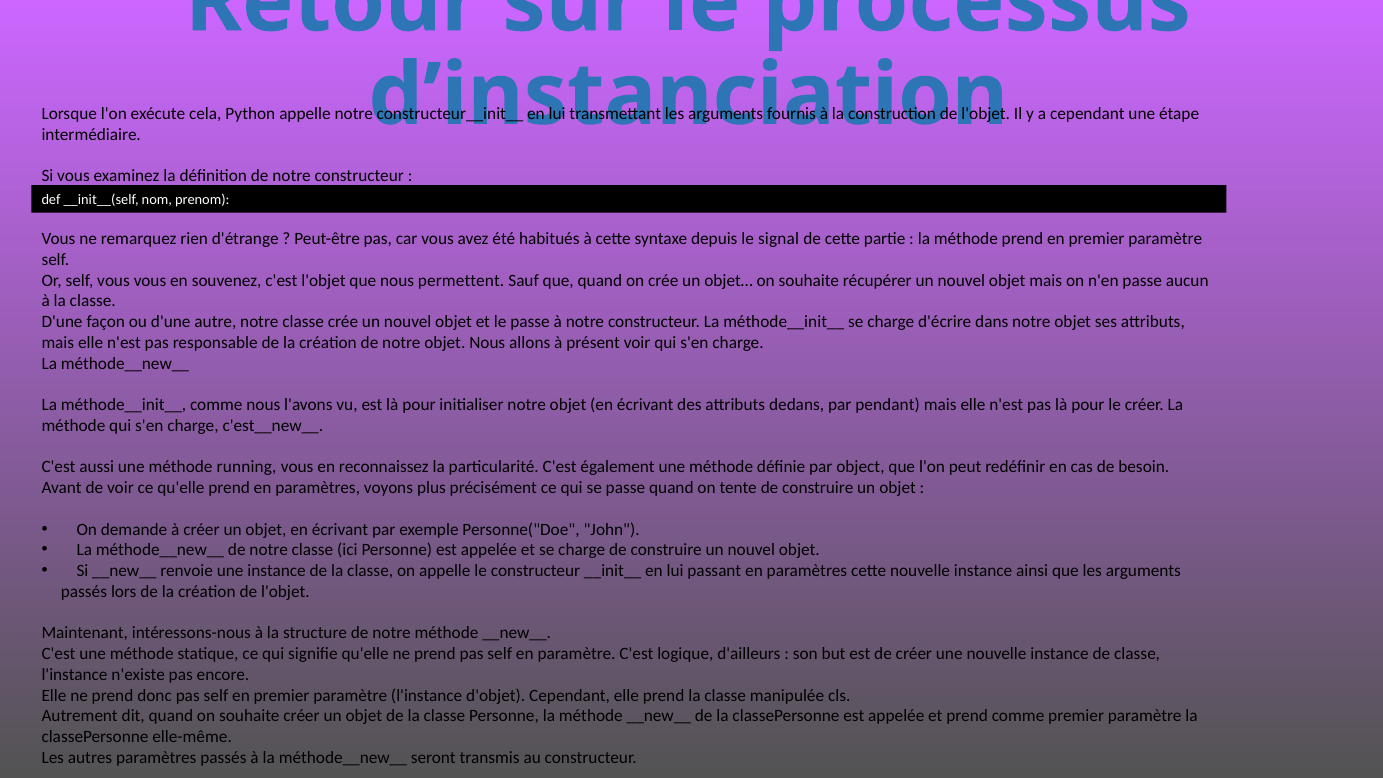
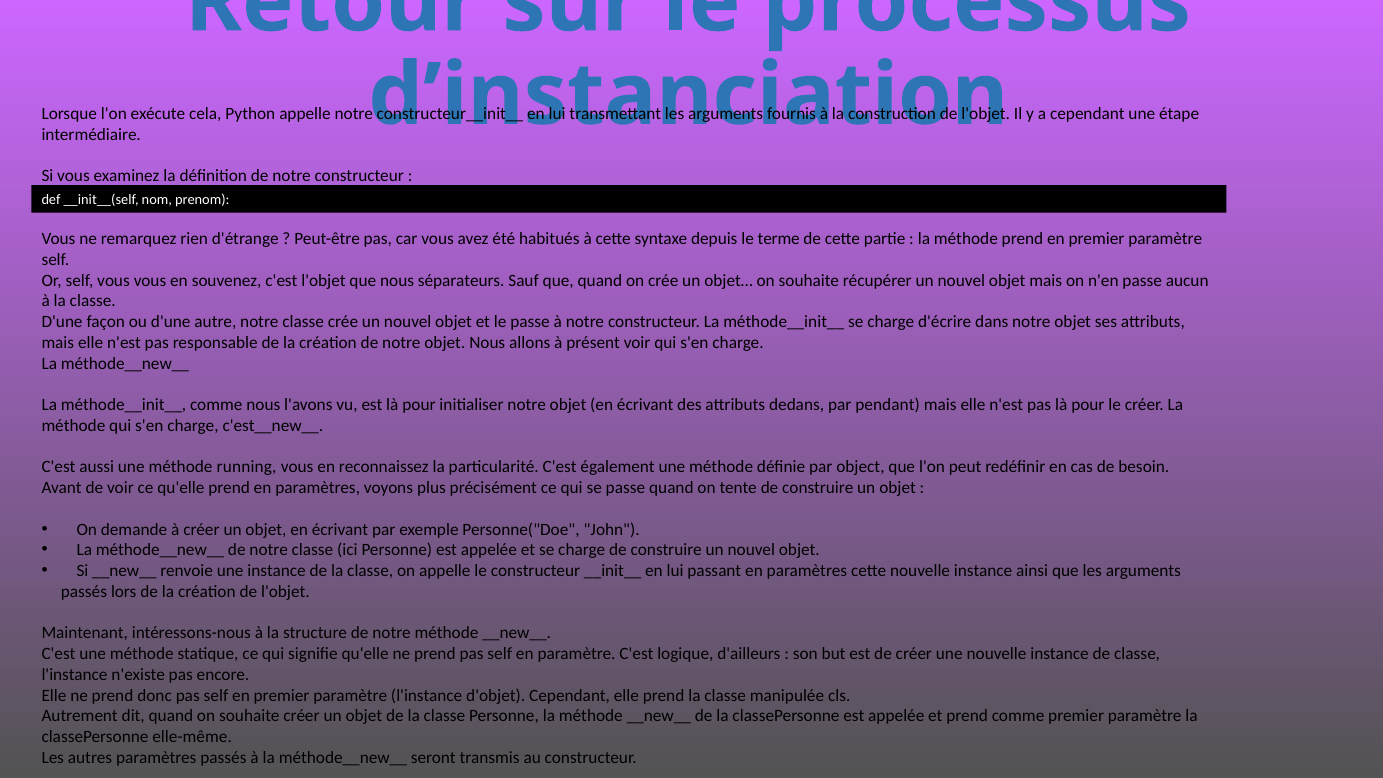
signal: signal -> terme
permettent: permettent -> séparateurs
